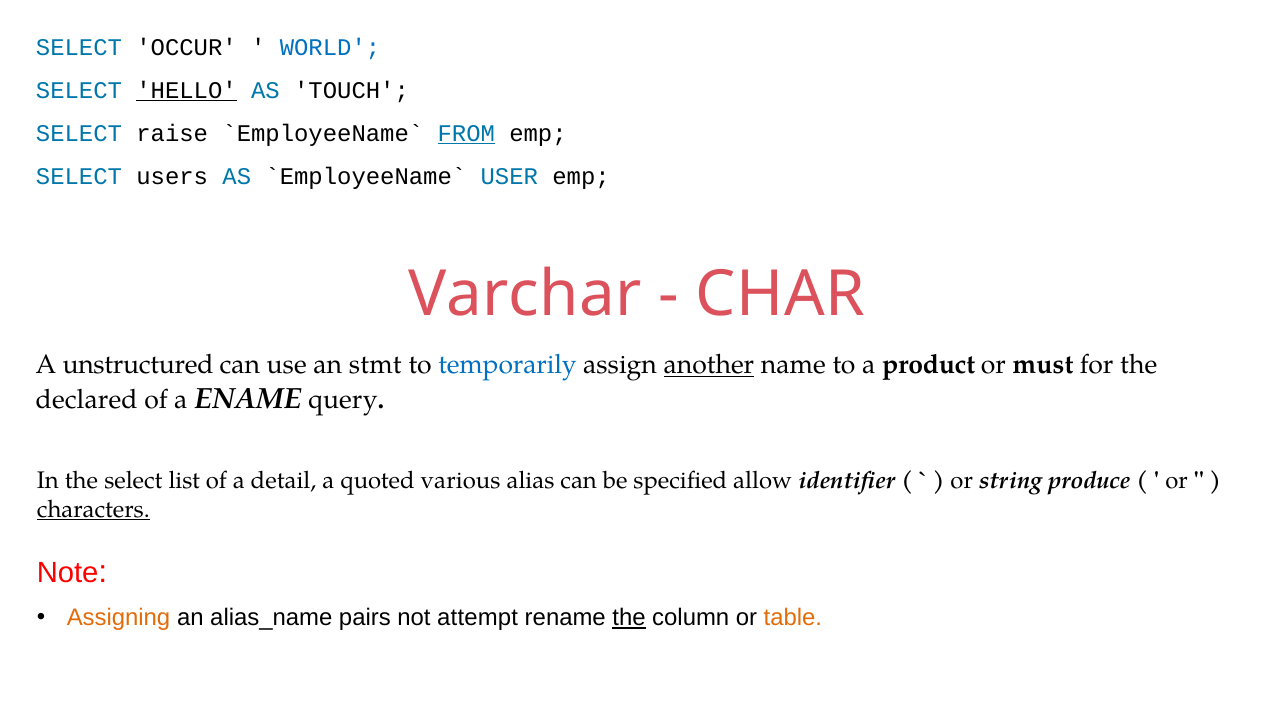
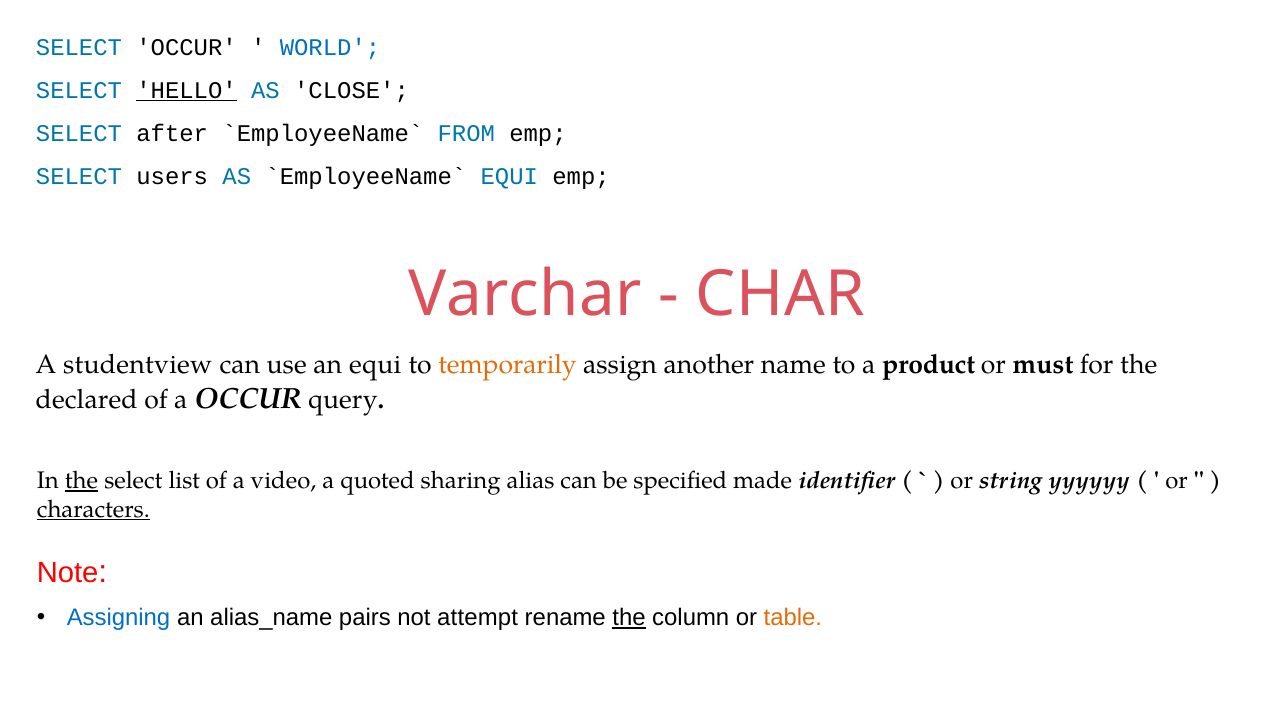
TOUCH: TOUCH -> CLOSE
raise: raise -> after
FROM underline: present -> none
USER at (509, 176): USER -> EQUI
unstructured: unstructured -> studentview
an stmt: stmt -> equi
temporarily colour: blue -> orange
another underline: present -> none
a ENAME: ENAME -> OCCUR
the at (81, 481) underline: none -> present
detail: detail -> video
various: various -> sharing
allow: allow -> made
produce: produce -> yyyyyy
Assigning colour: orange -> blue
